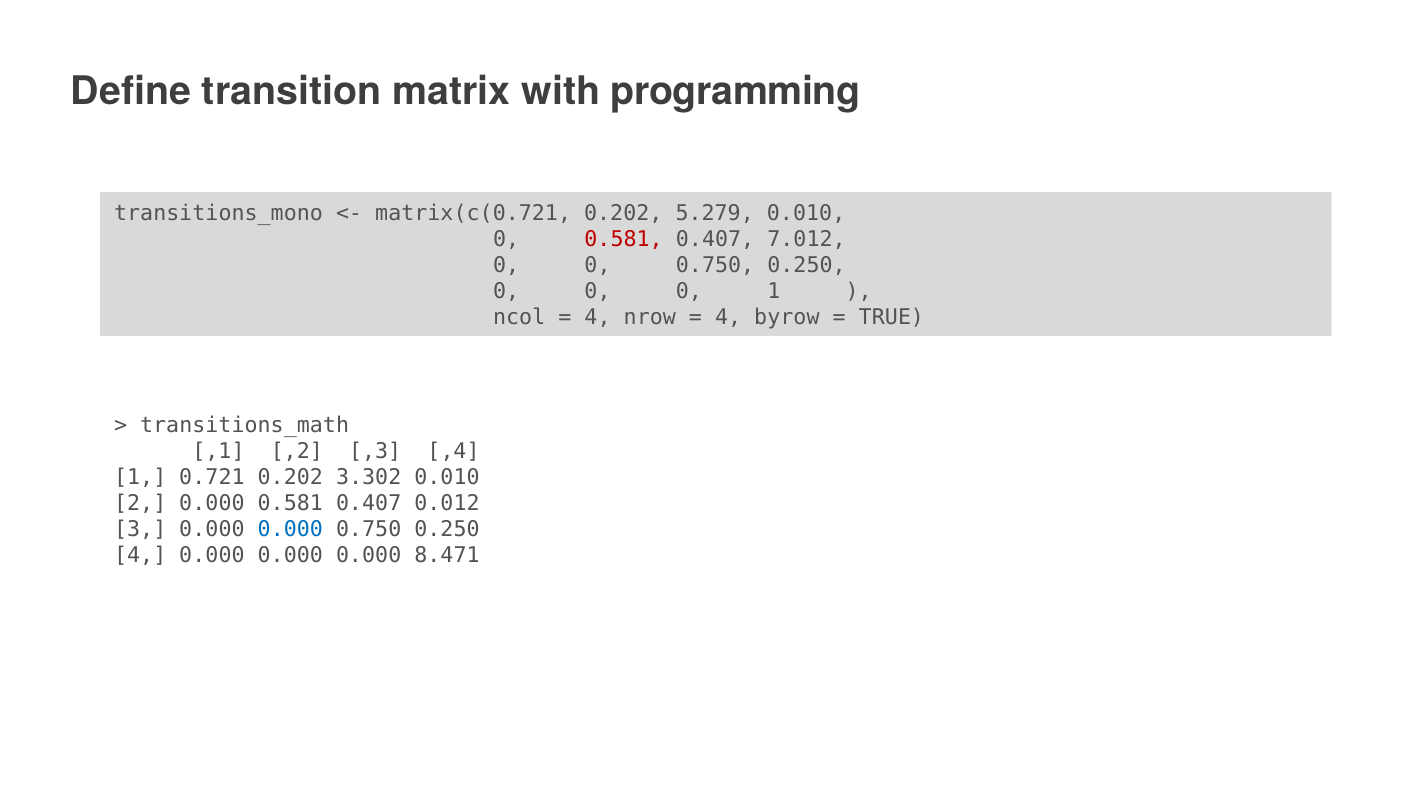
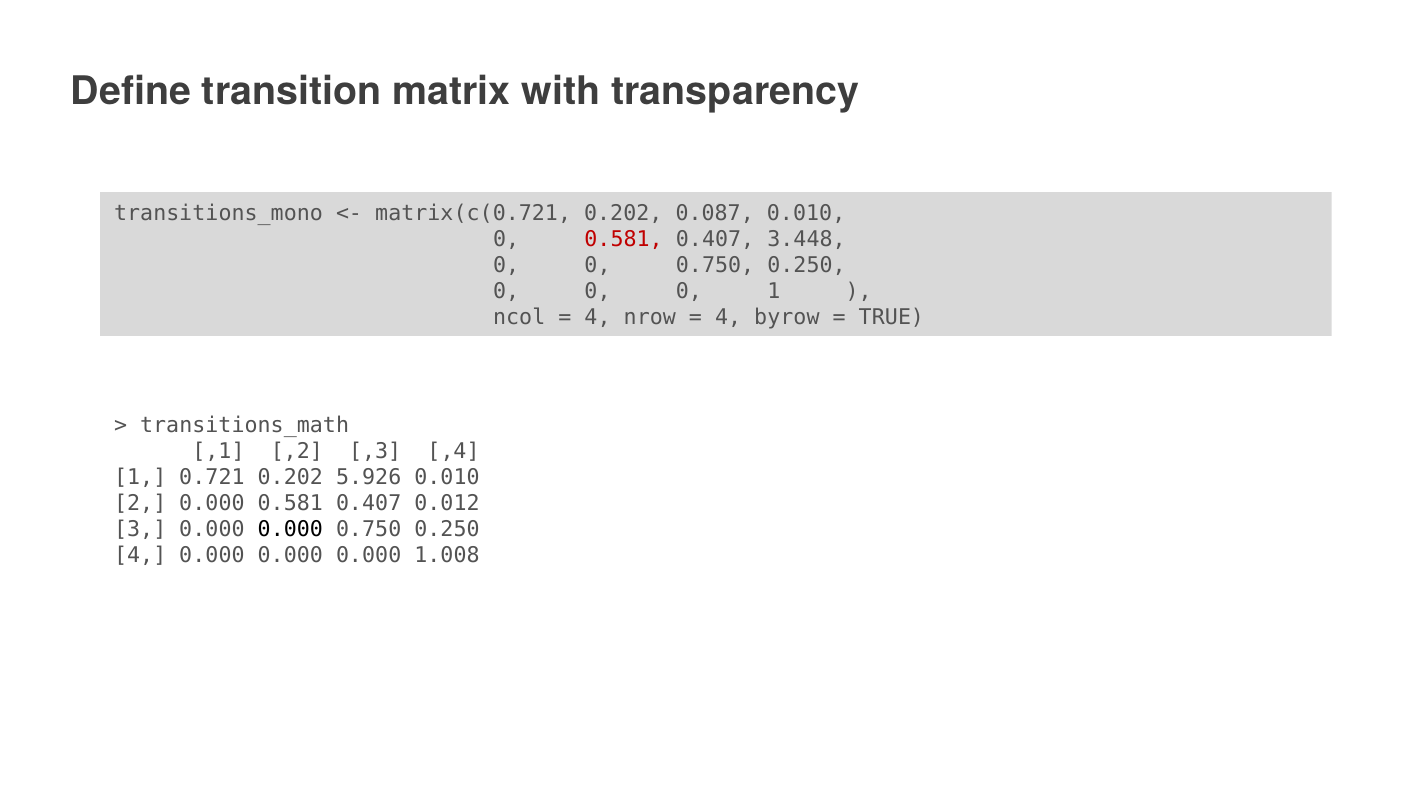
programming: programming -> transparency
5.279: 5.279 -> 0.087
7.012: 7.012 -> 3.448
3.302: 3.302 -> 5.926
0.000 at (290, 529) colour: blue -> black
8.471: 8.471 -> 1.008
